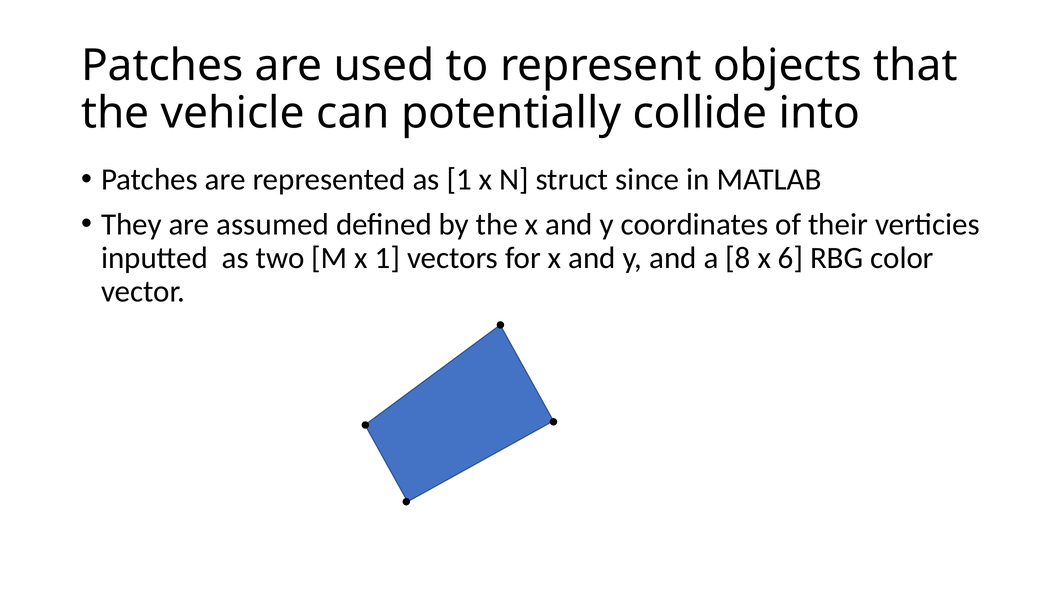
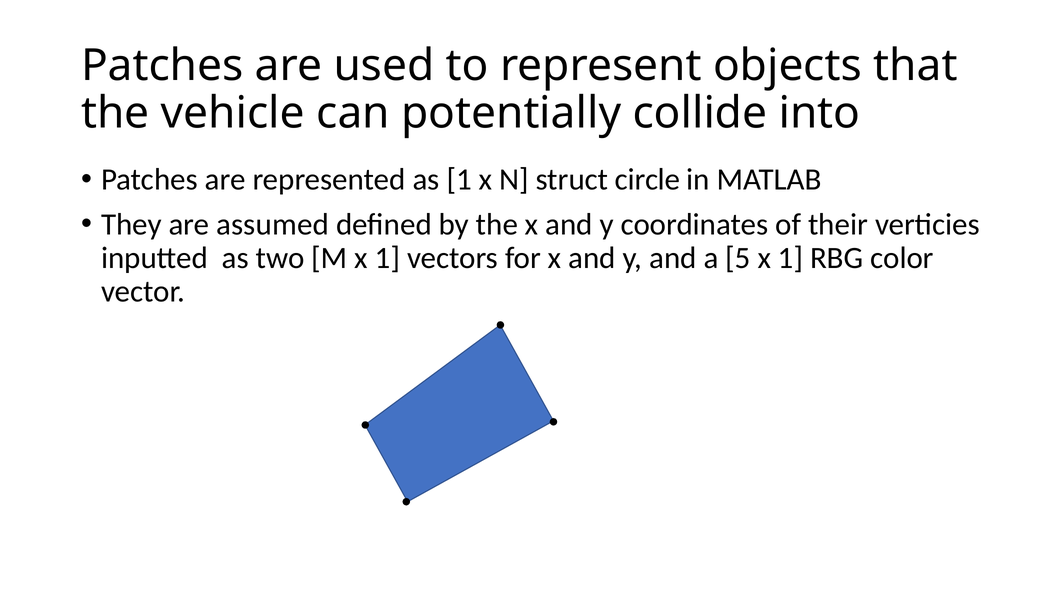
since: since -> circle
8: 8 -> 5
6 at (791, 258): 6 -> 1
